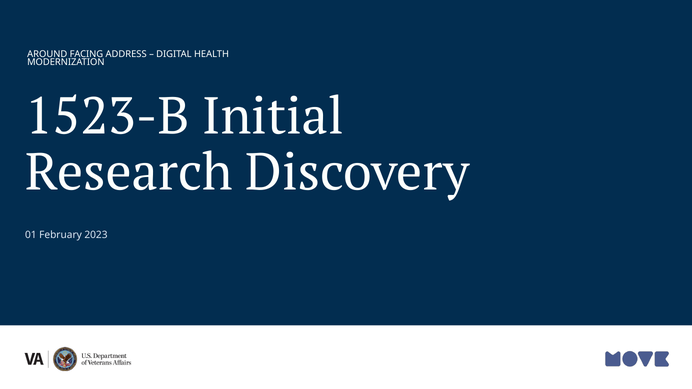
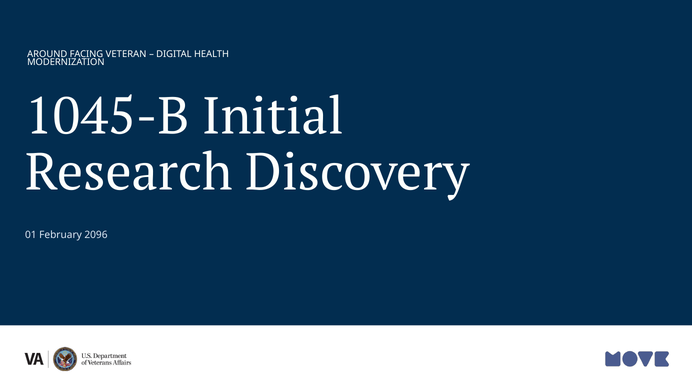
ADDRESS: ADDRESS -> VETERAN
1523-B: 1523-B -> 1045-B
2023: 2023 -> 2096
